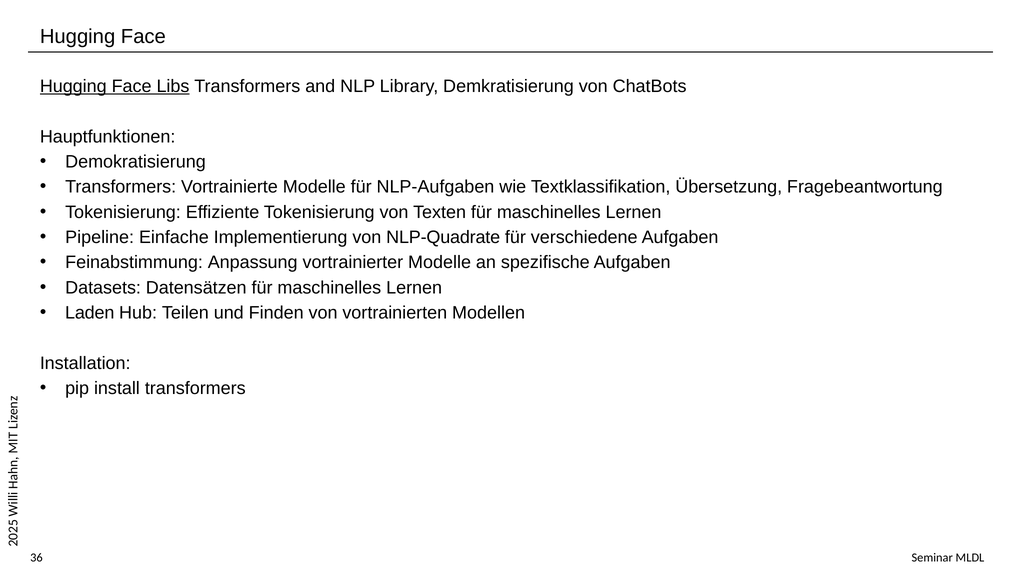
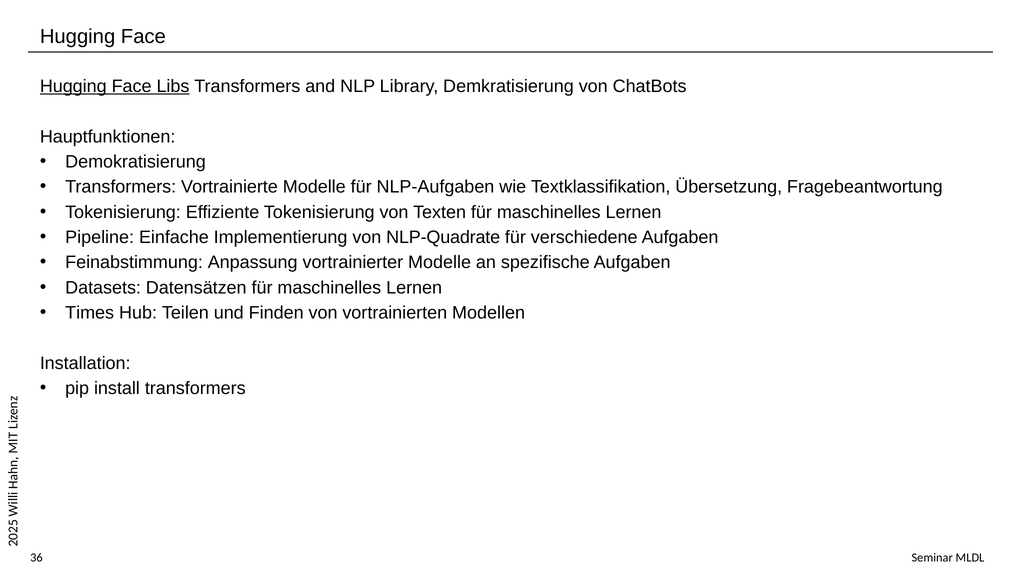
Laden: Laden -> Times
